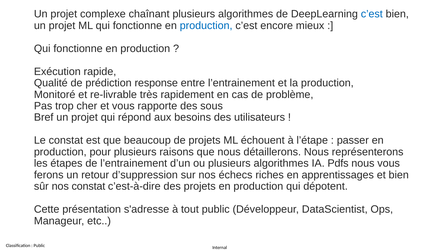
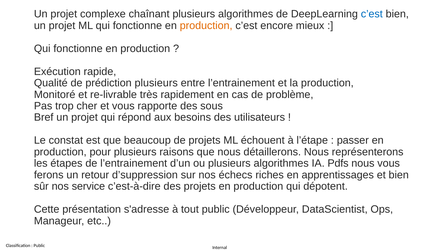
production at (206, 26) colour: blue -> orange
prédiction response: response -> plusieurs
nos constat: constat -> service
